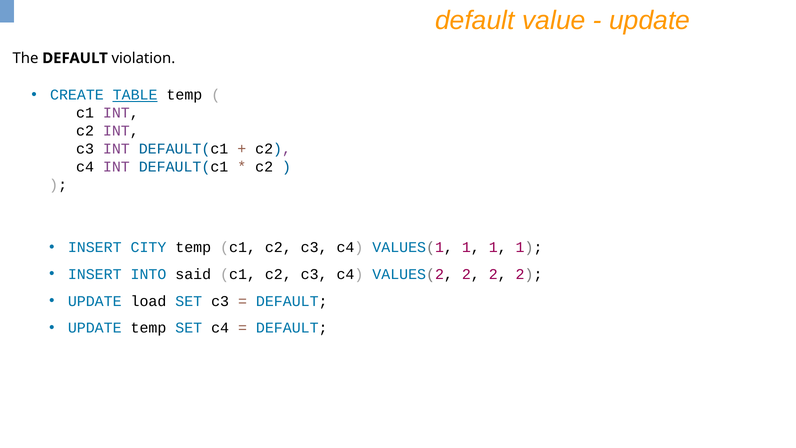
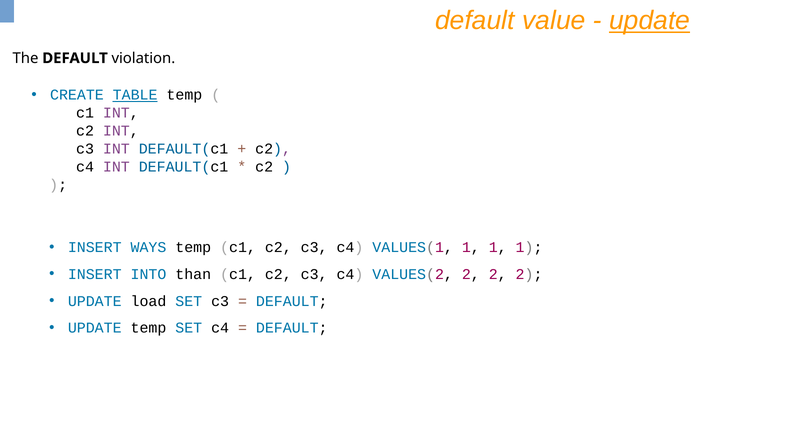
update at (650, 21) underline: none -> present
CITY: CITY -> WAYS
said: said -> than
